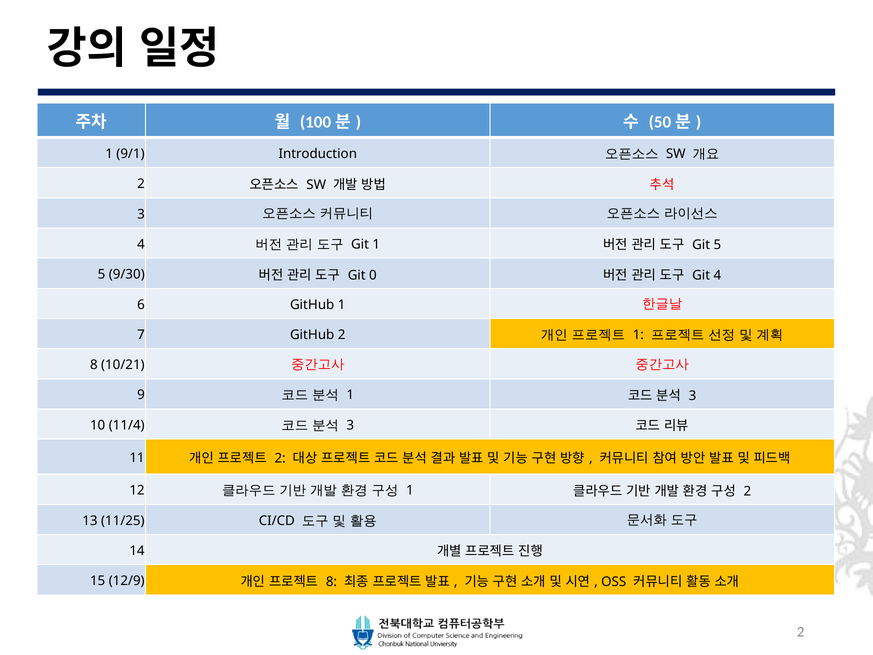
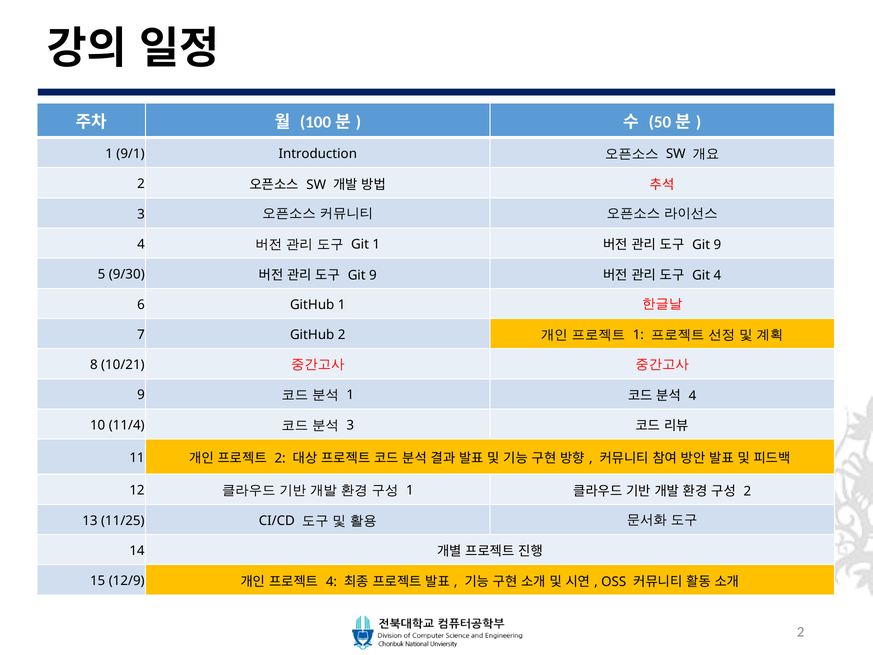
5 at (717, 245): 5 -> 9
0 at (373, 275): 0 -> 9
3 at (693, 396): 3 -> 4
8 at (331, 581): 8 -> 4
